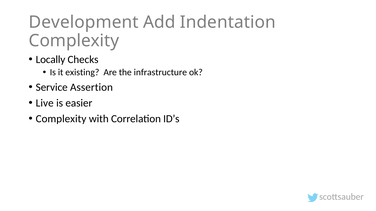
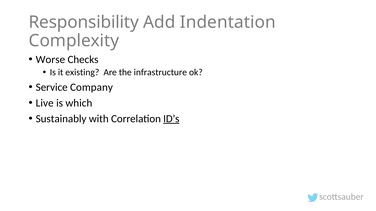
Development: Development -> Responsibility
Locally: Locally -> Worse
Assertion: Assertion -> Company
easier: easier -> which
Complexity at (61, 119): Complexity -> Sustainably
ID’s underline: none -> present
